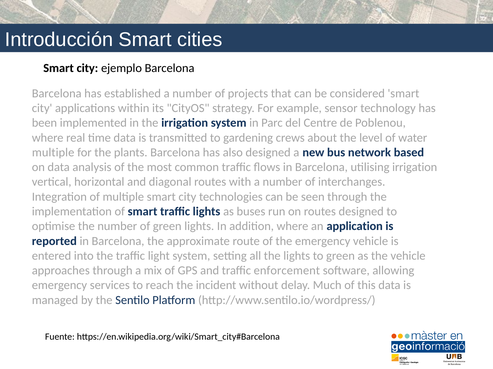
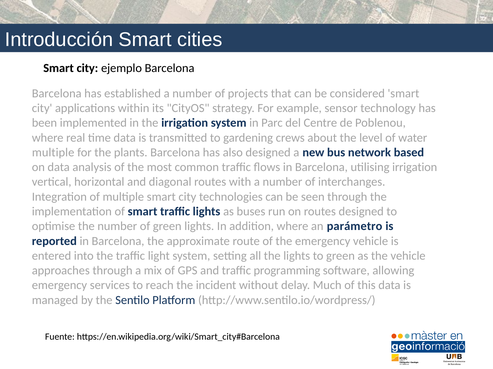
application: application -> parámetro
enforcement: enforcement -> programming
